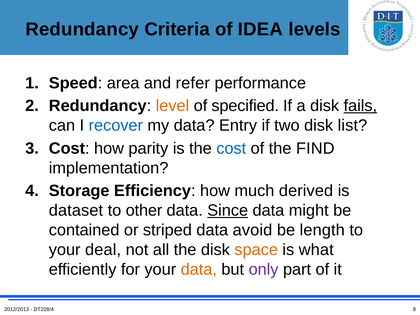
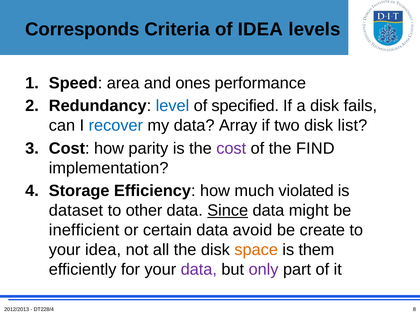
Redundancy at (82, 29): Redundancy -> Corresponds
refer: refer -> ones
level colour: orange -> blue
fails underline: present -> none
Entry: Entry -> Array
cost at (231, 148) colour: blue -> purple
derived: derived -> violated
contained: contained -> inefficient
striped: striped -> certain
length: length -> create
your deal: deal -> idea
what: what -> them
data at (199, 269) colour: orange -> purple
